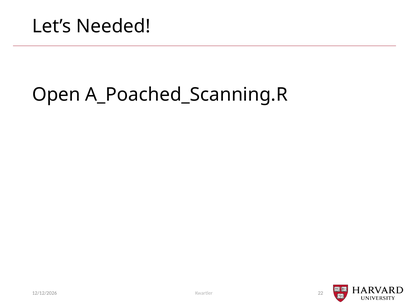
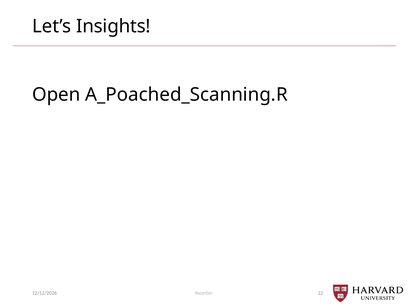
Needed: Needed -> Insights
